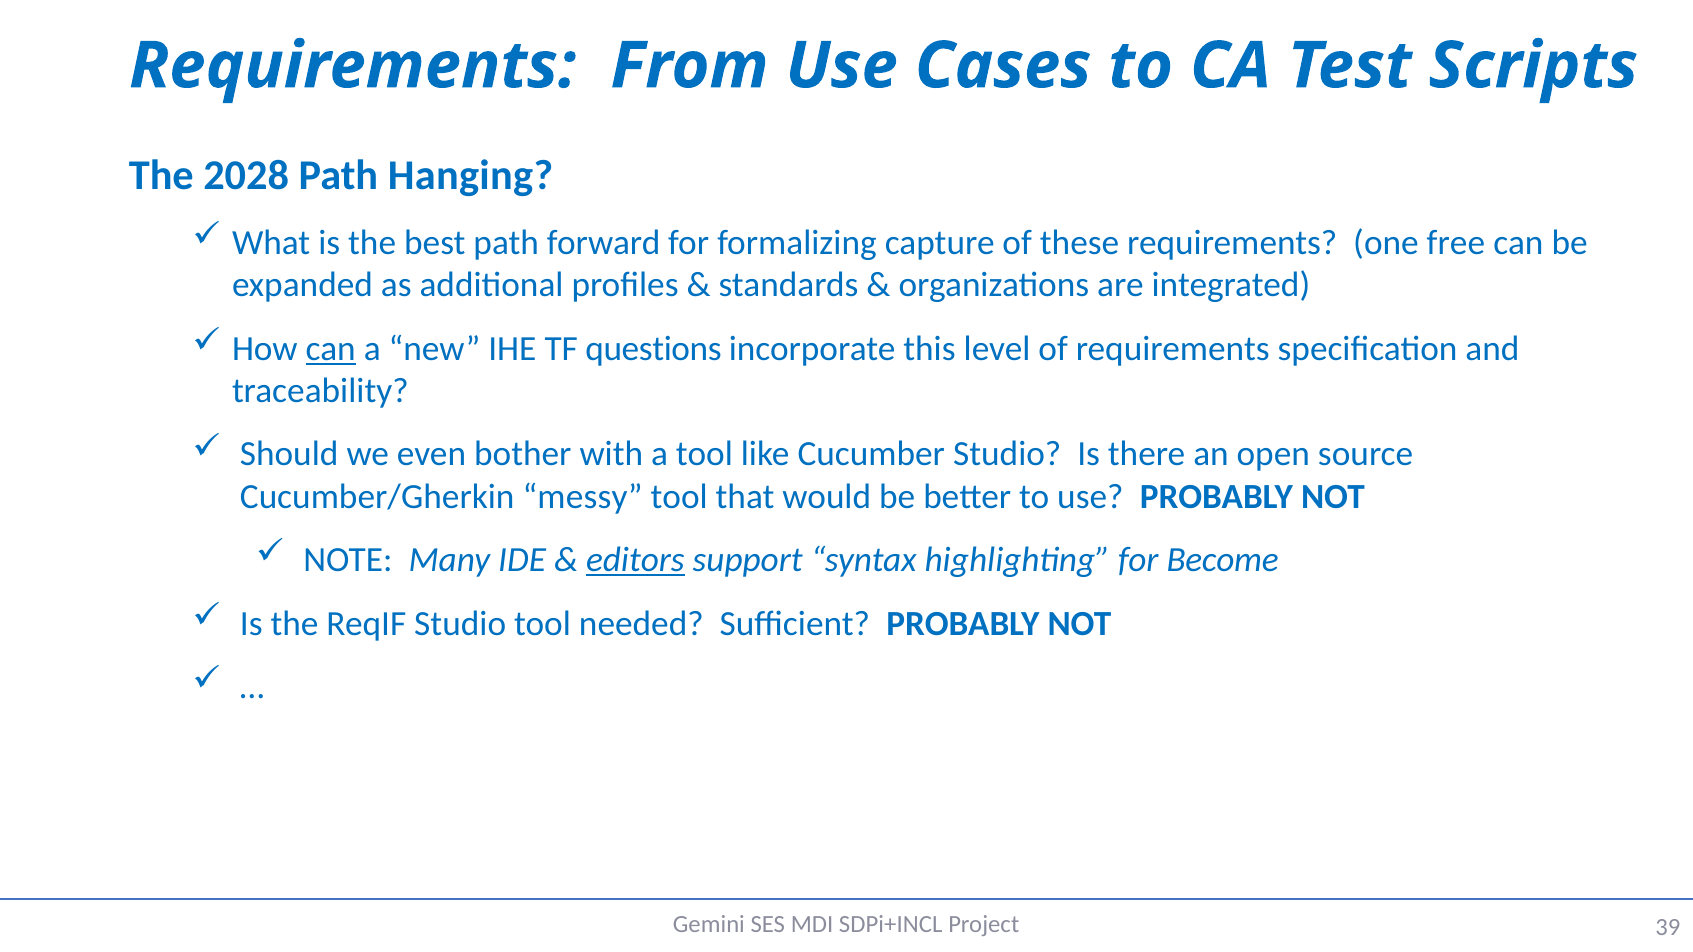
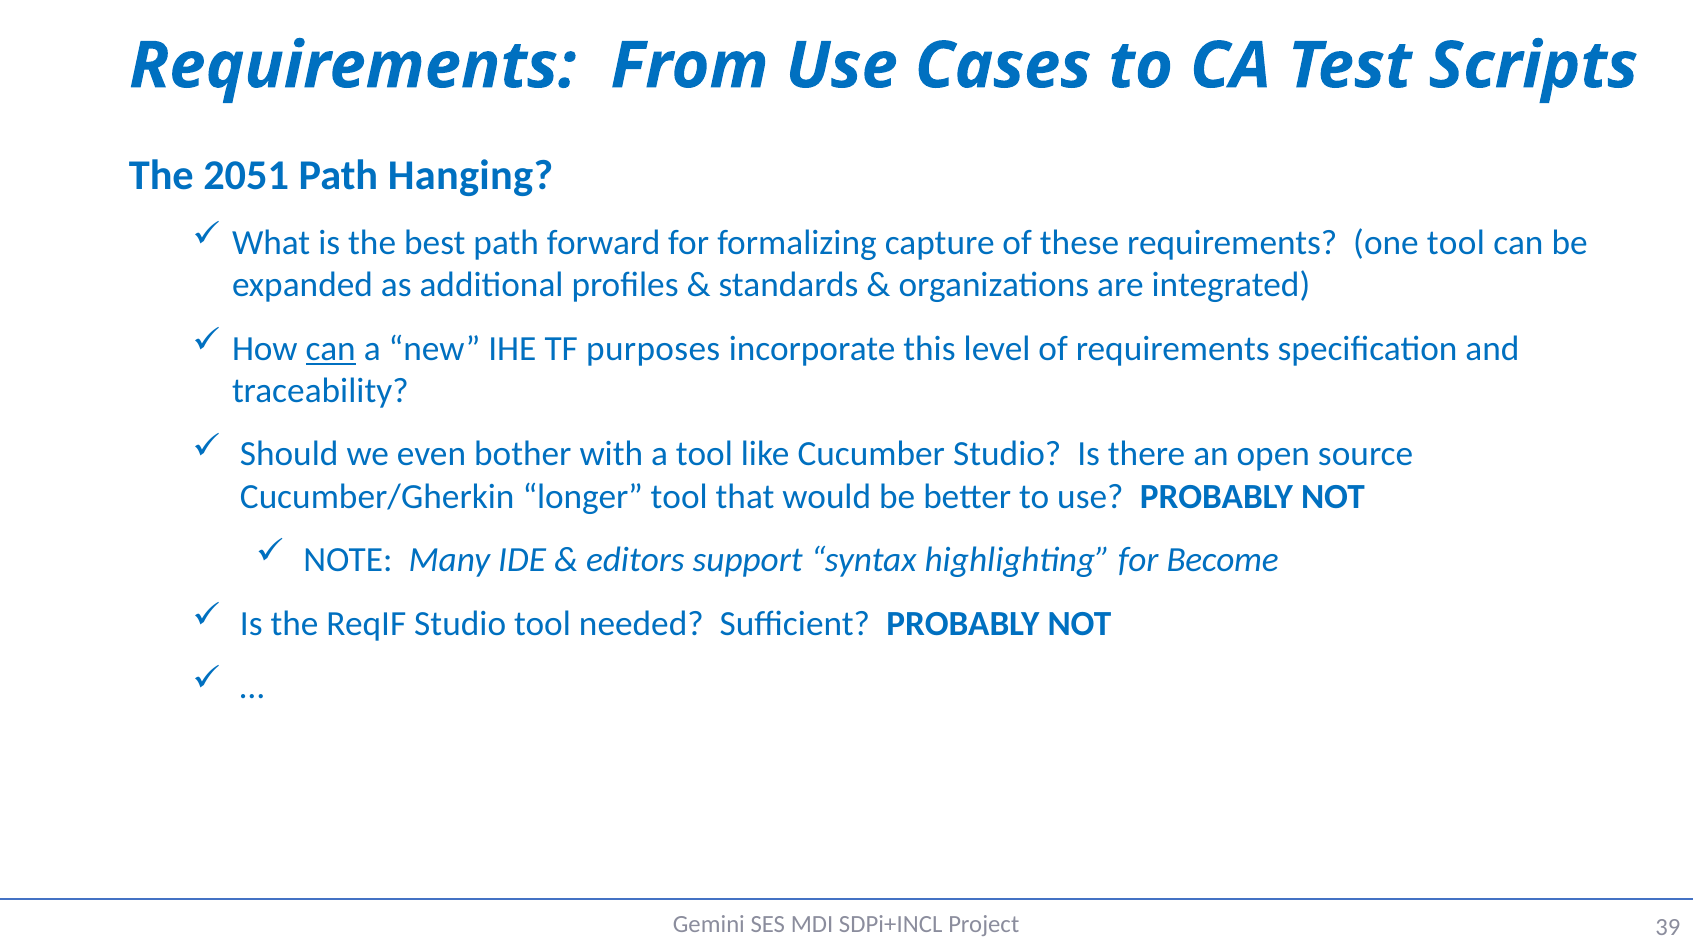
2028: 2028 -> 2051
one free: free -> tool
questions: questions -> purposes
messy: messy -> longer
editors underline: present -> none
